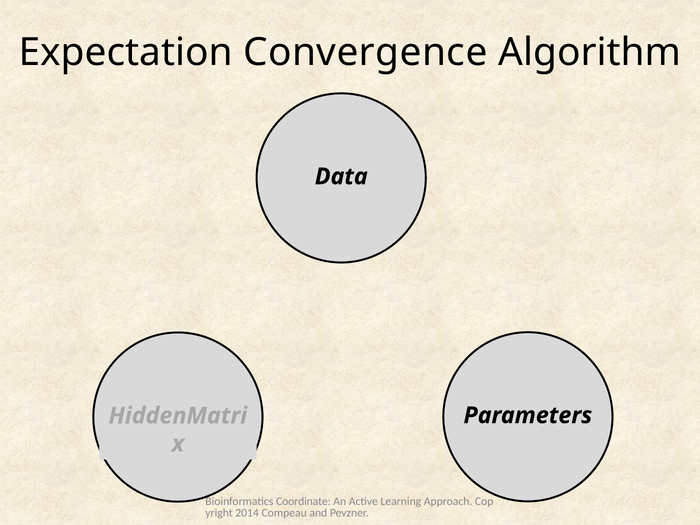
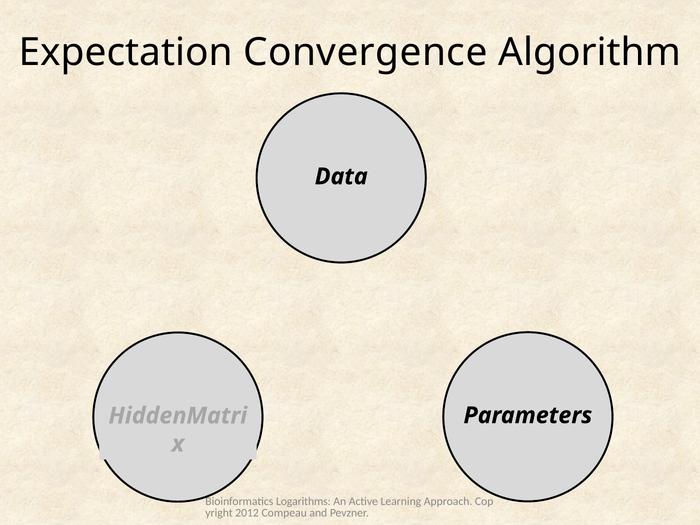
Coordinate: Coordinate -> Logarithms
2014: 2014 -> 2012
